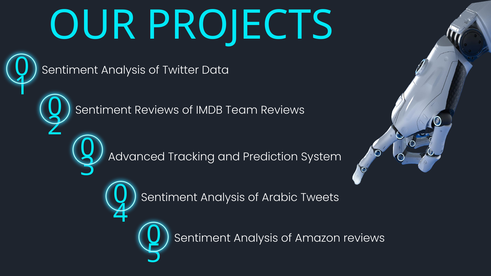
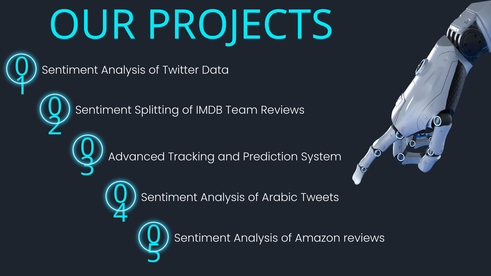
Sentiment Reviews: Reviews -> Splitting
